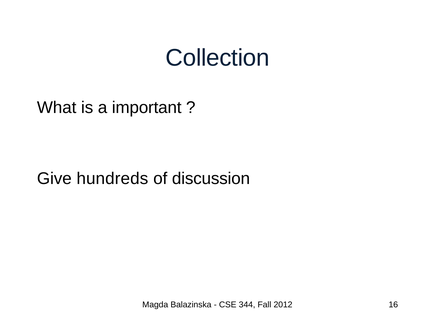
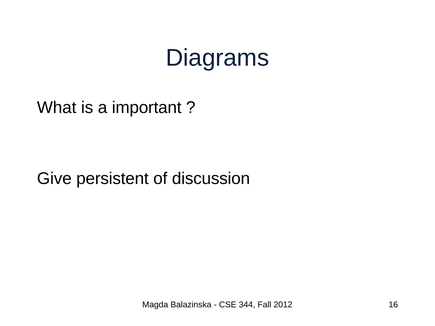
Collection: Collection -> Diagrams
hundreds: hundreds -> persistent
